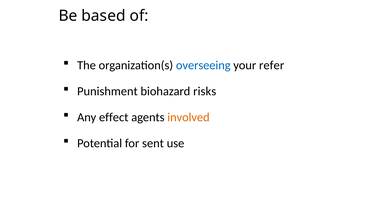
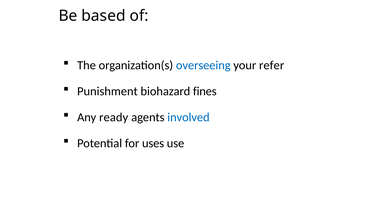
risks: risks -> fines
effect: effect -> ready
involved colour: orange -> blue
sent: sent -> uses
